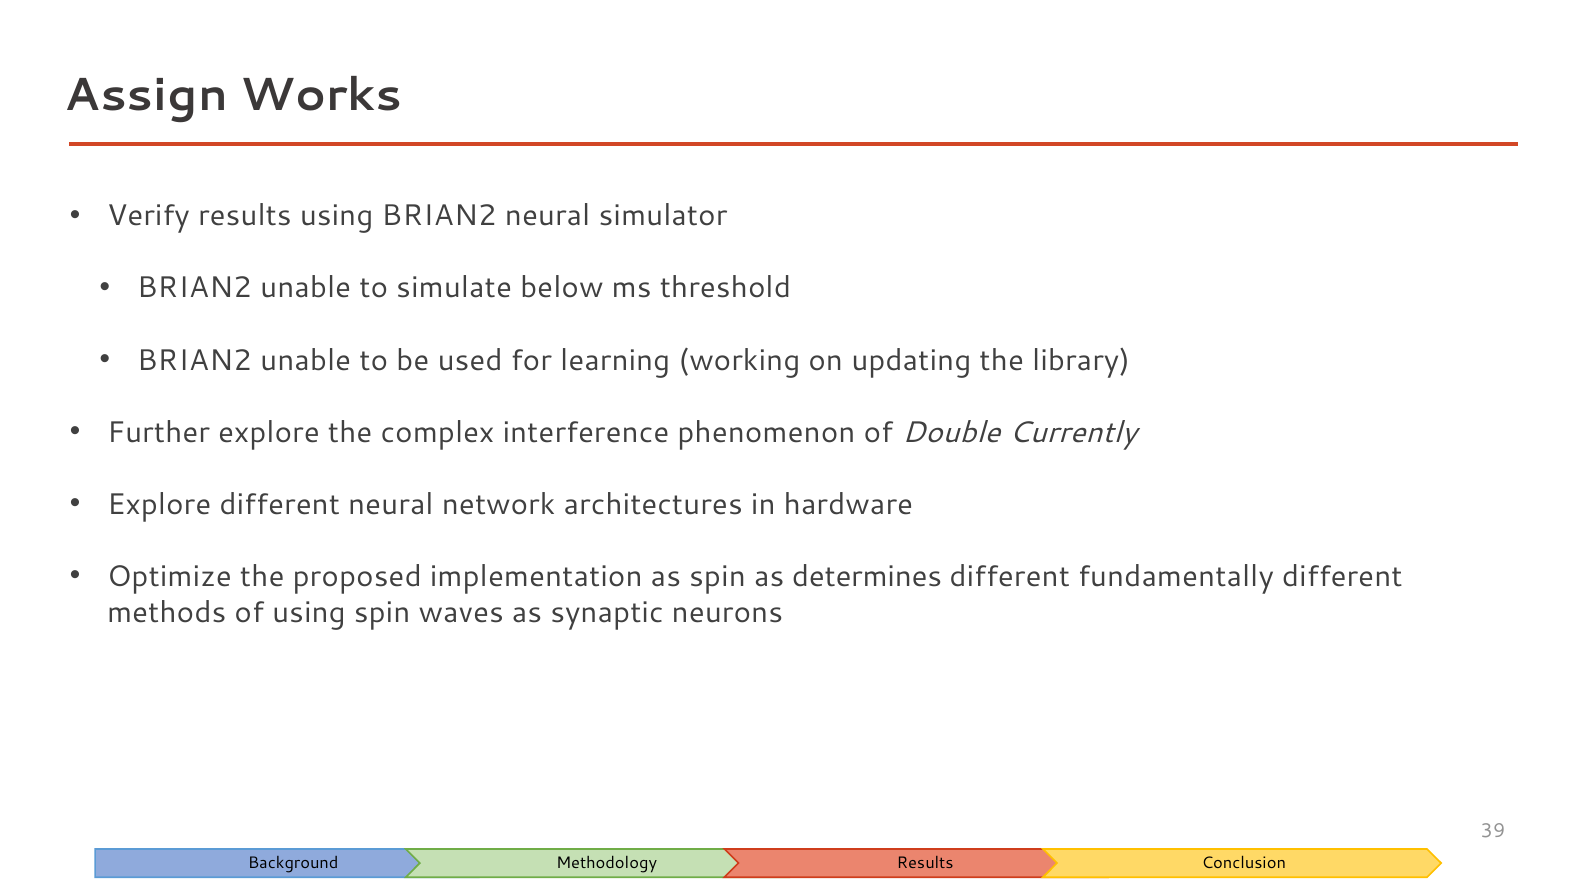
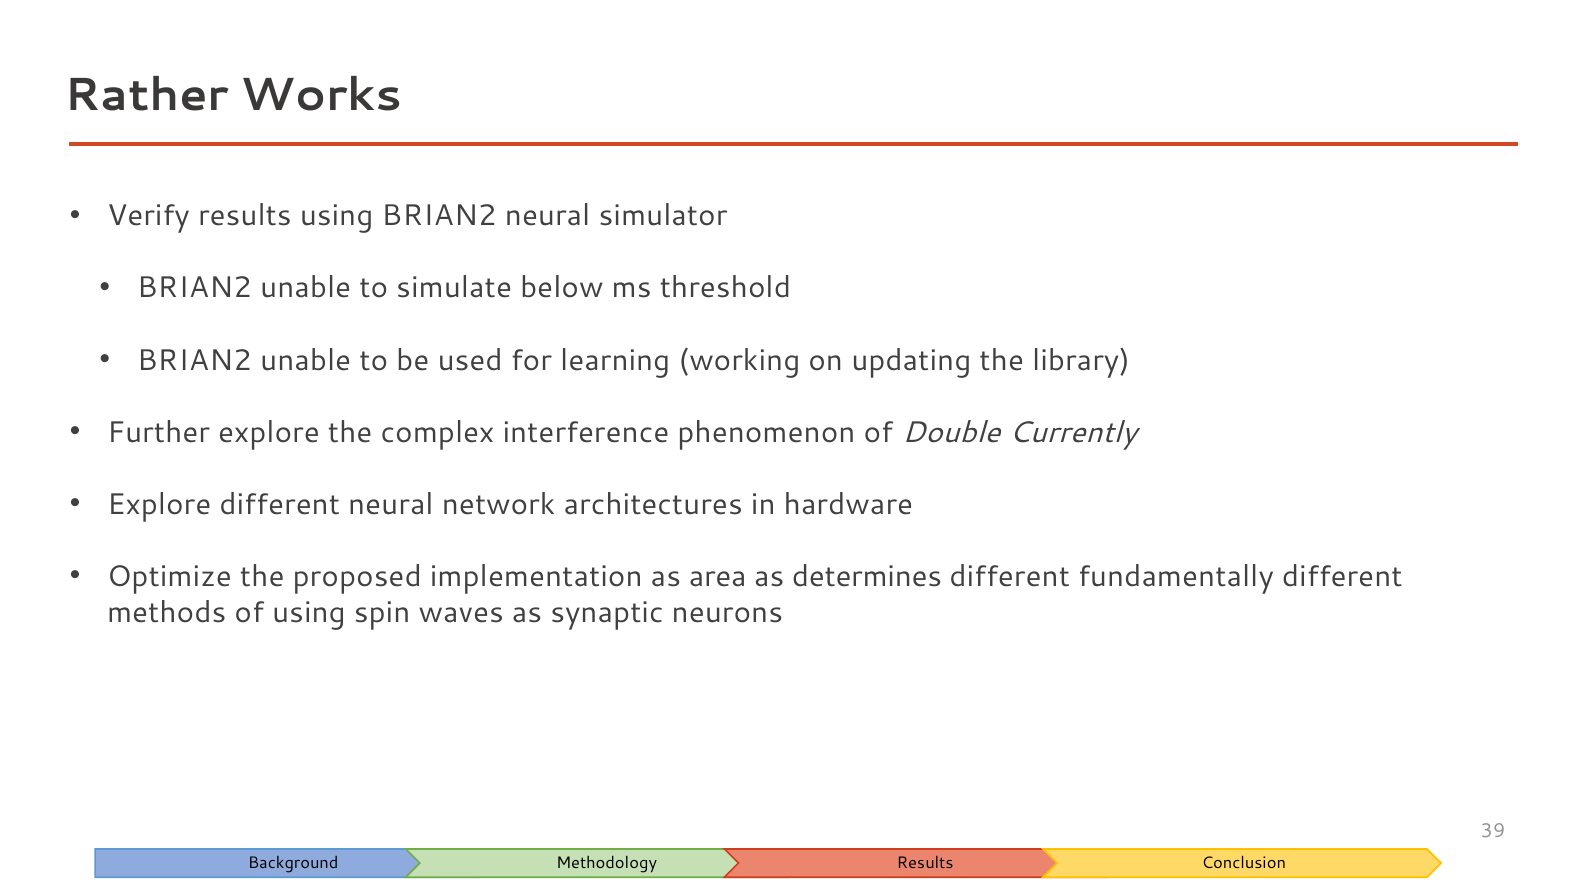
Assign: Assign -> Rather
as spin: spin -> area
